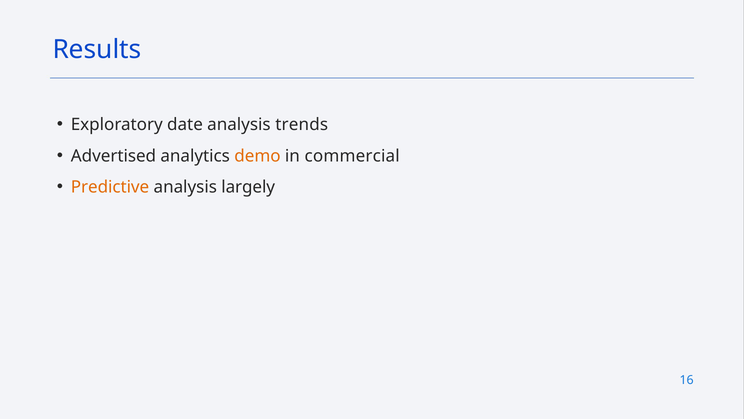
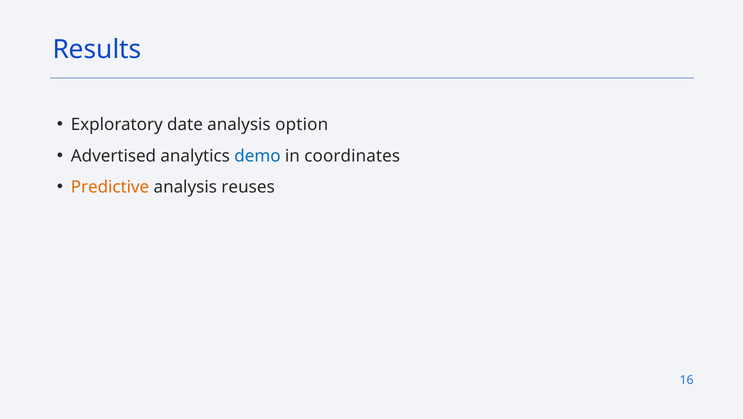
trends: trends -> option
demo colour: orange -> blue
commercial: commercial -> coordinates
largely: largely -> reuses
